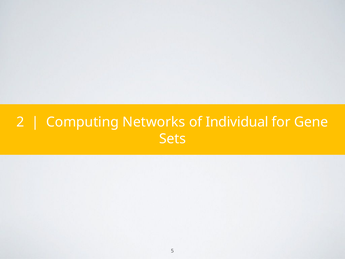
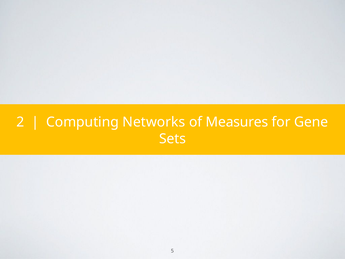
Individual: Individual -> Measures
